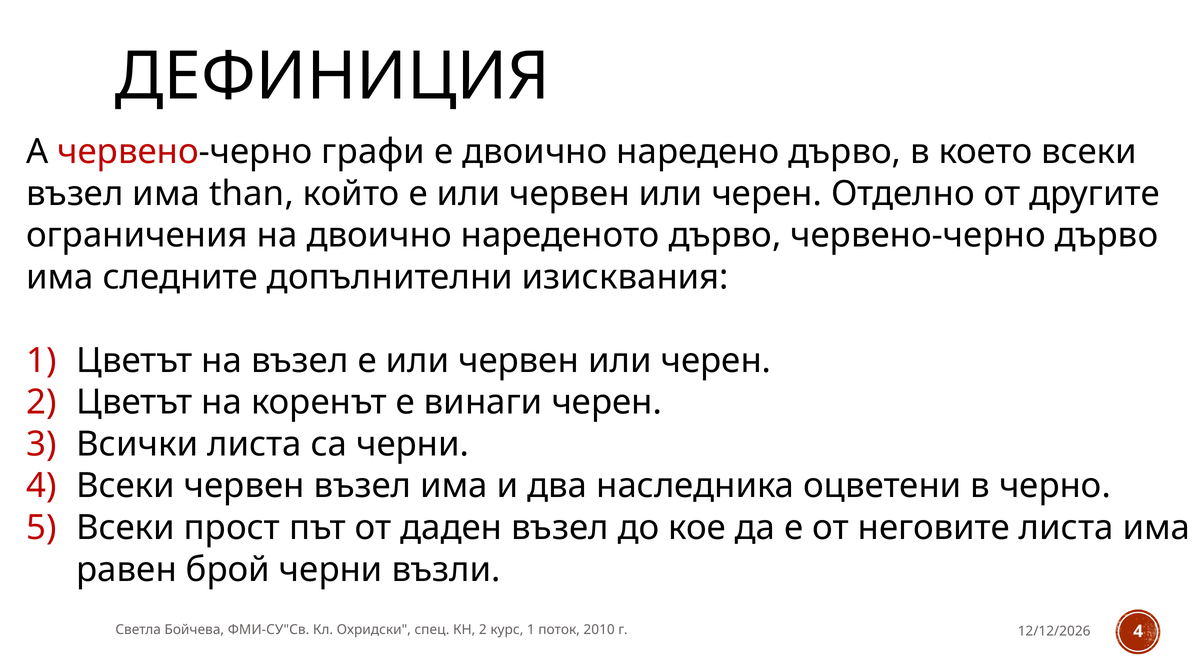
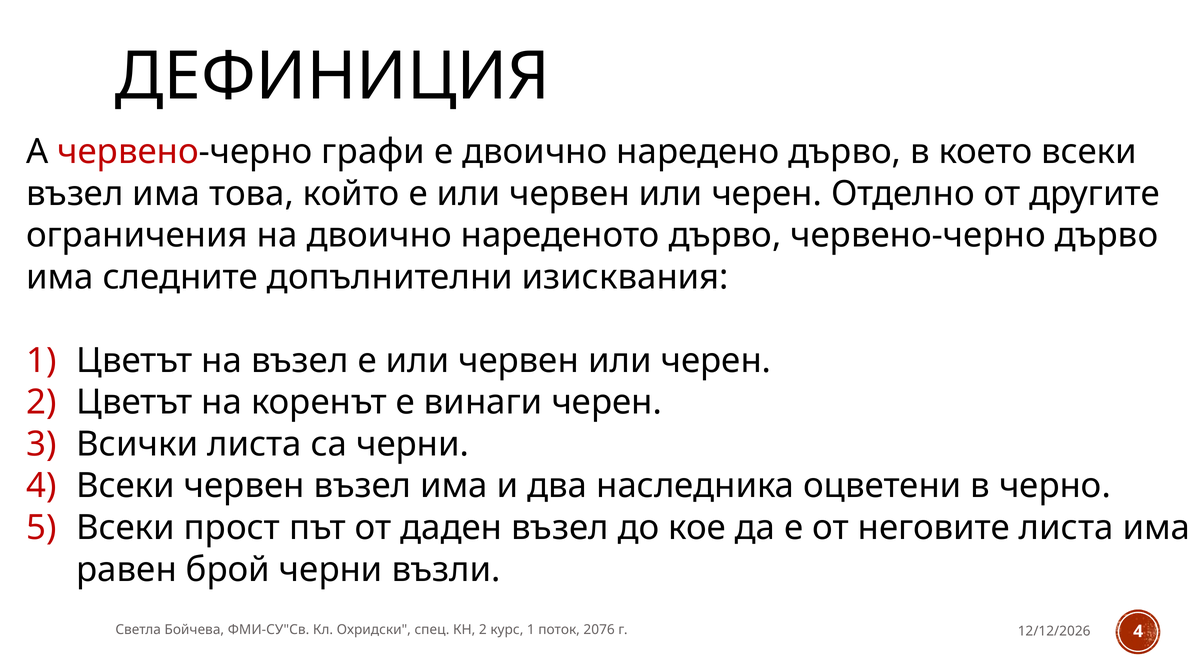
than: than -> това
2010: 2010 -> 2076
